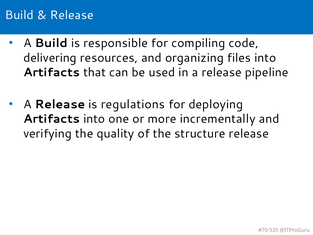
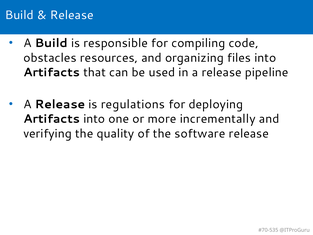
delivering: delivering -> obstacles
structure: structure -> software
